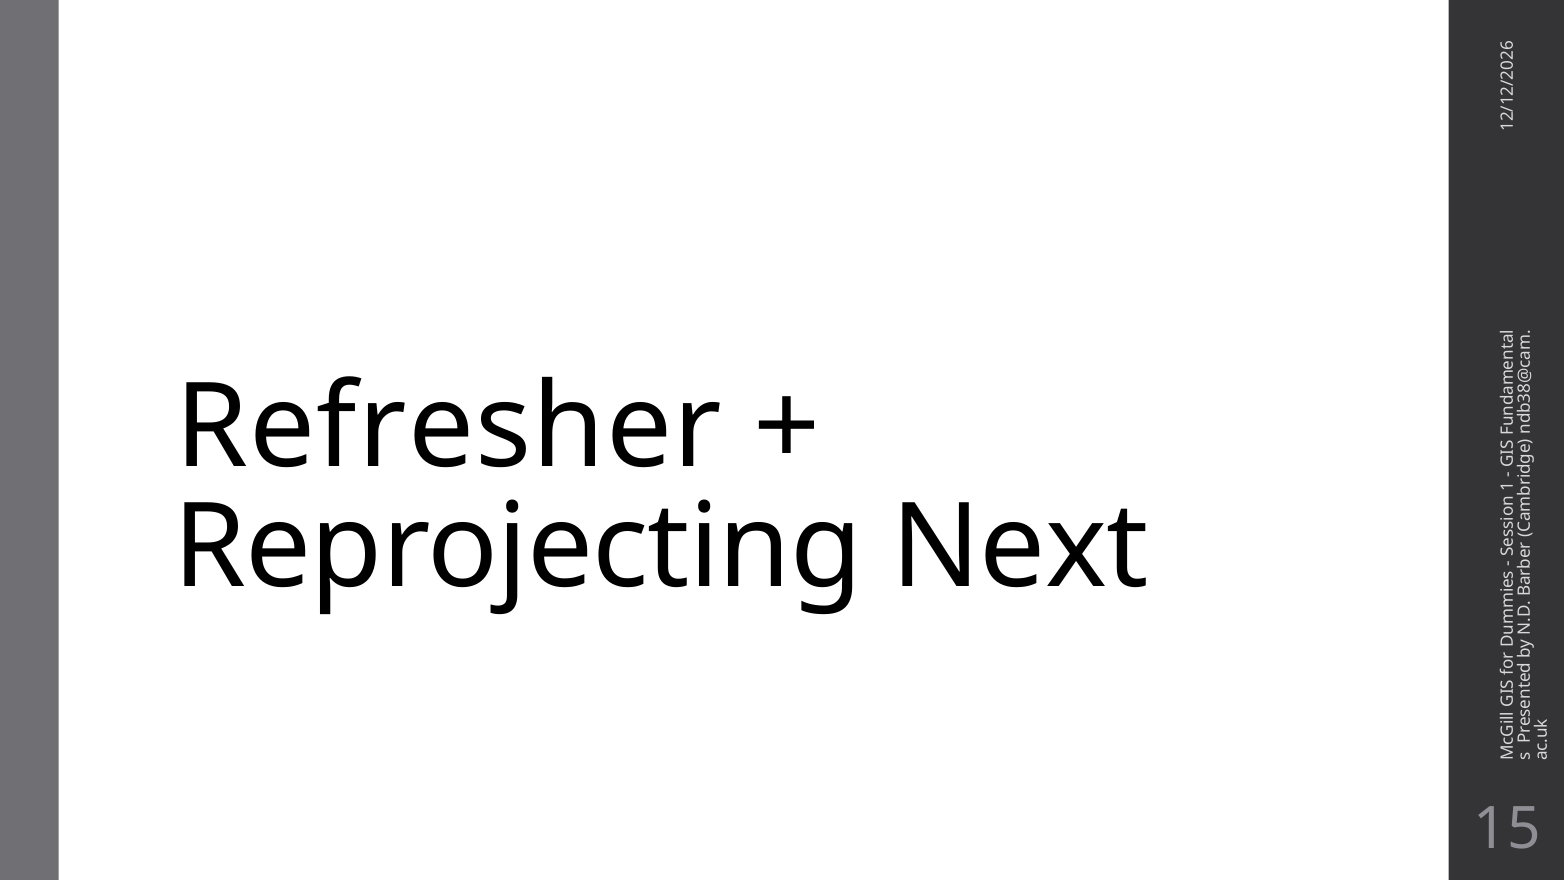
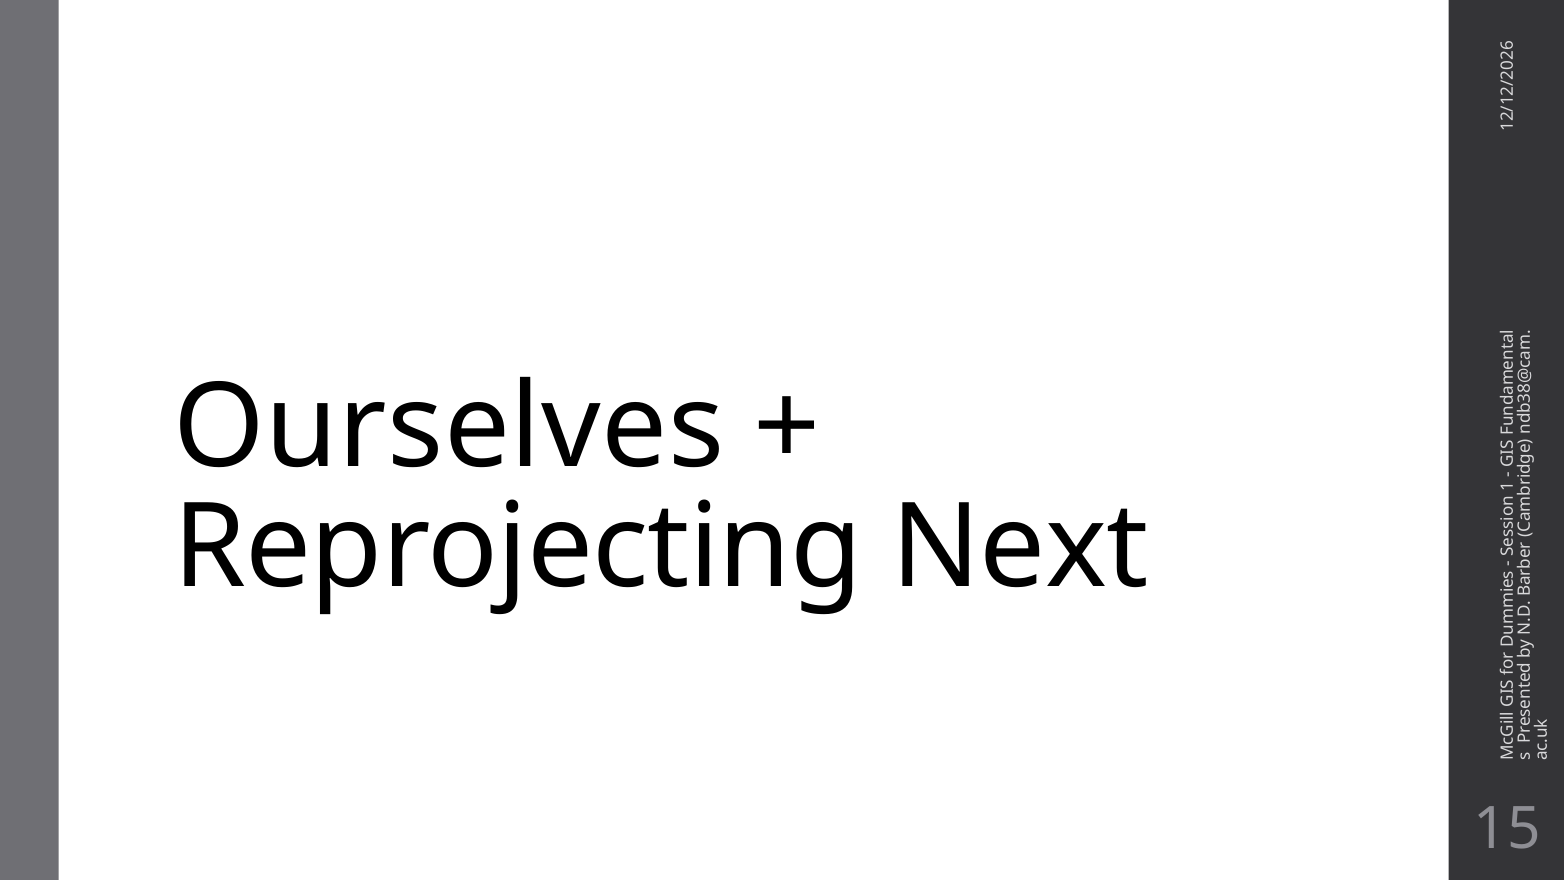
Refresher: Refresher -> Ourselves
